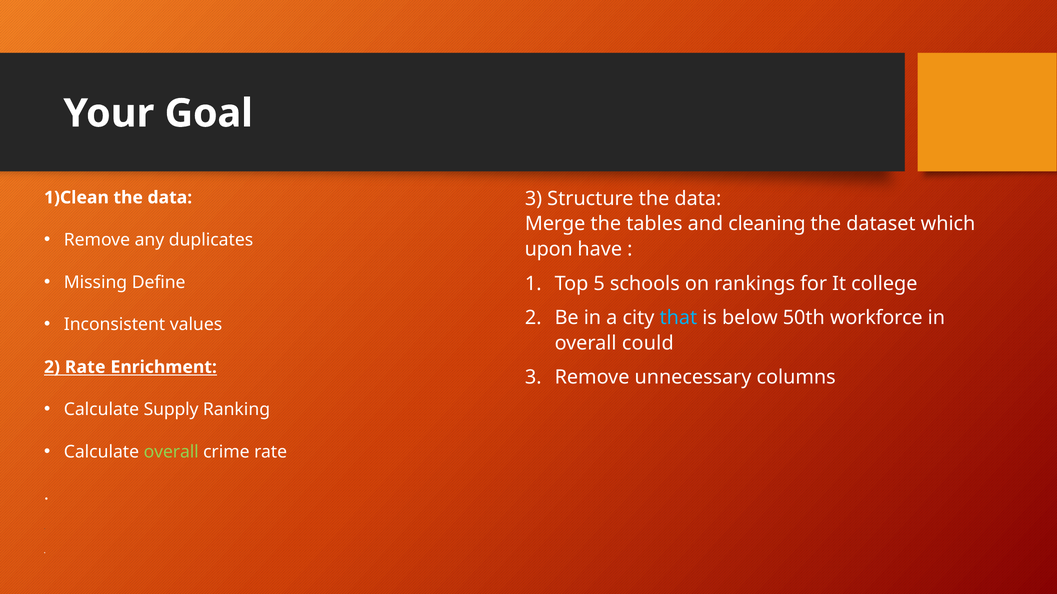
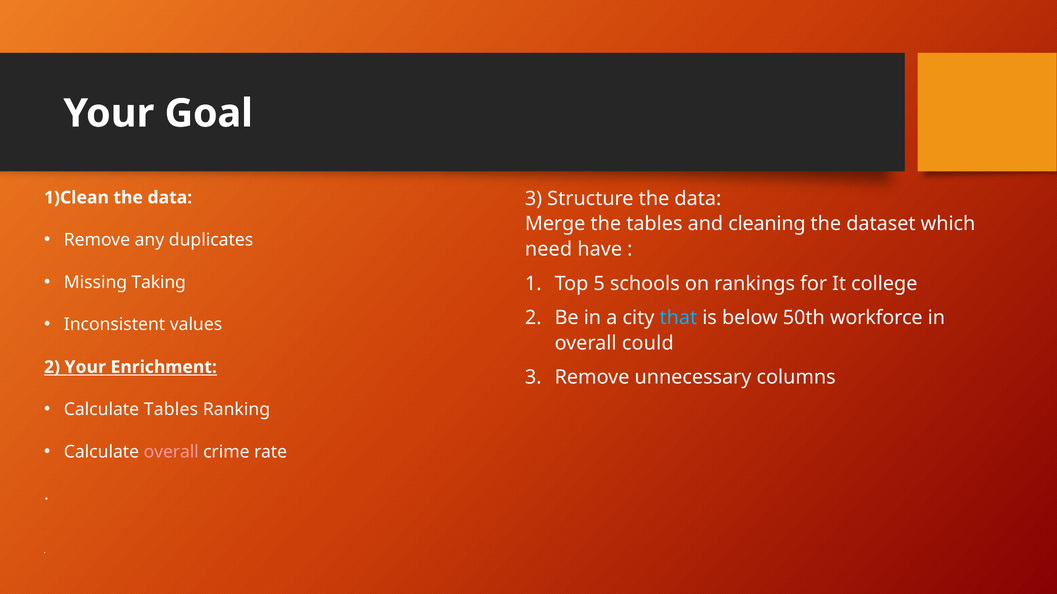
upon: upon -> need
Define: Define -> Taking
2 Rate: Rate -> Your
Calculate Supply: Supply -> Tables
overall at (171, 452) colour: light green -> pink
